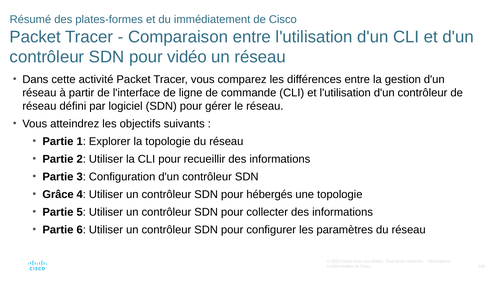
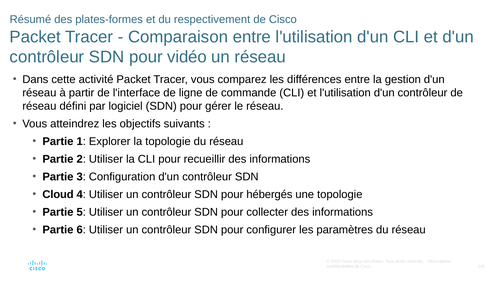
immédiatement: immédiatement -> respectivement
Grâce: Grâce -> Cloud
